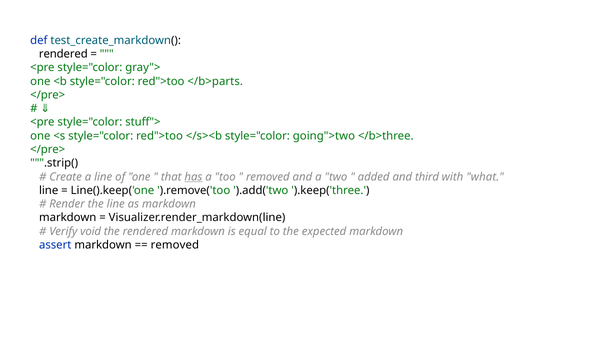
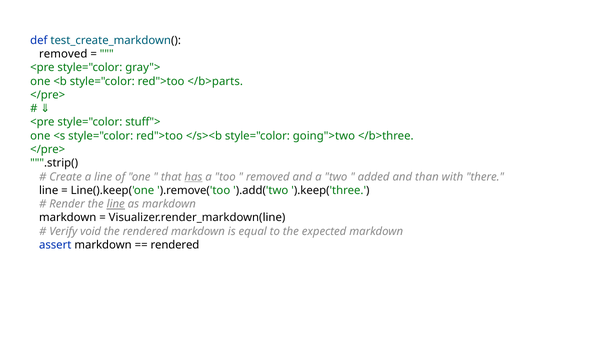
rendered at (63, 54): rendered -> removed
third: third -> than
what: what -> there
line at (116, 204) underline: none -> present
removed at (175, 245): removed -> rendered
